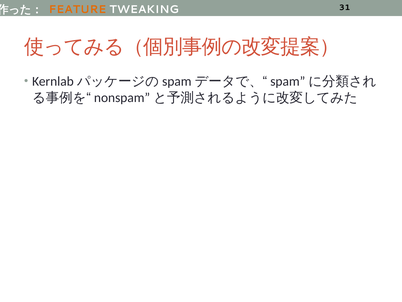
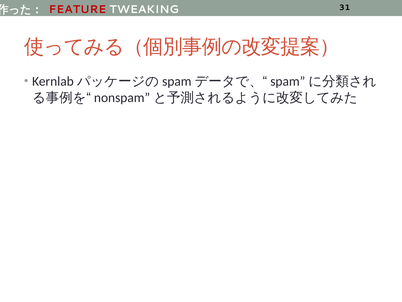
FEATURE colour: orange -> red
